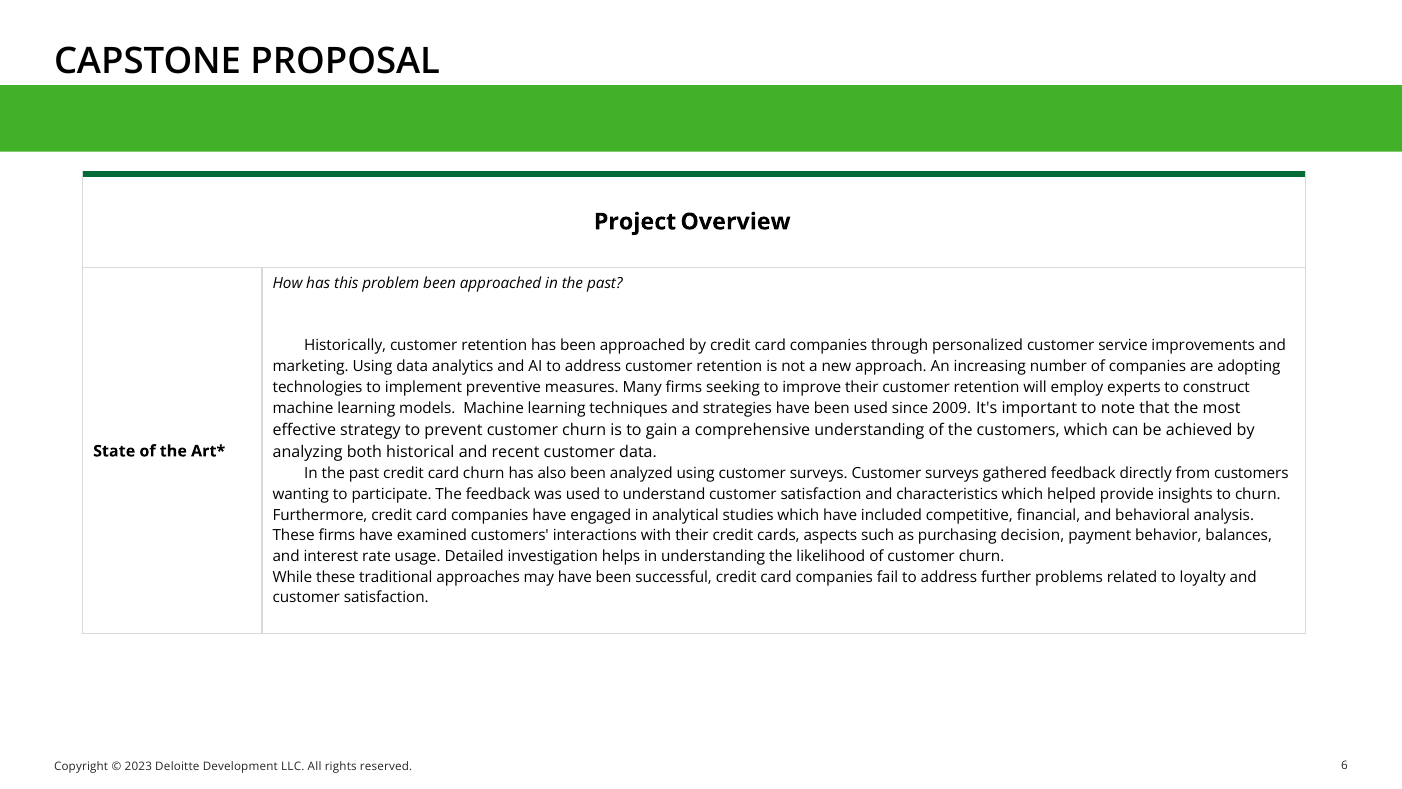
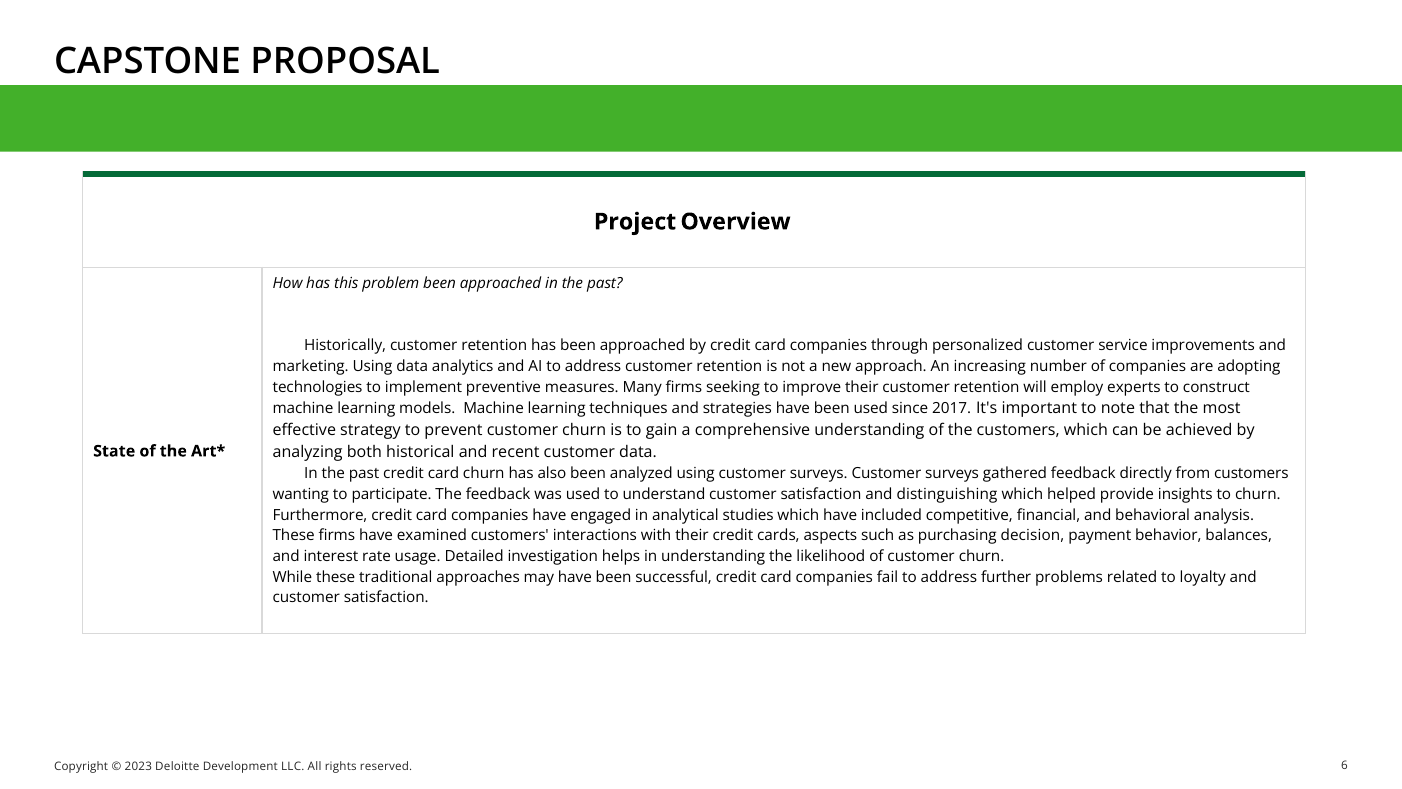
2009: 2009 -> 2017
characteristics: characteristics -> distinguishing
